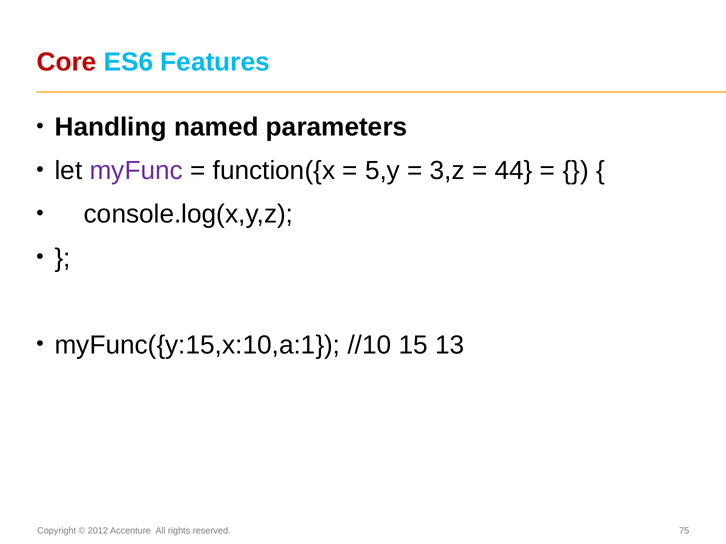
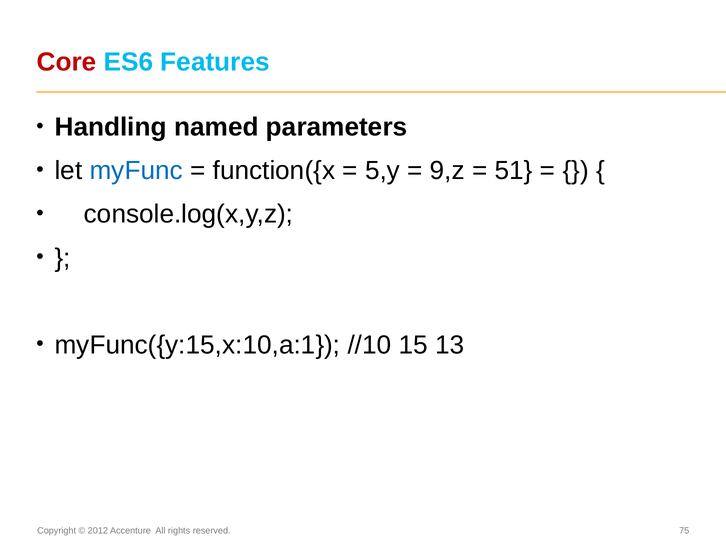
myFunc colour: purple -> blue
3,z: 3,z -> 9,z
44: 44 -> 51
